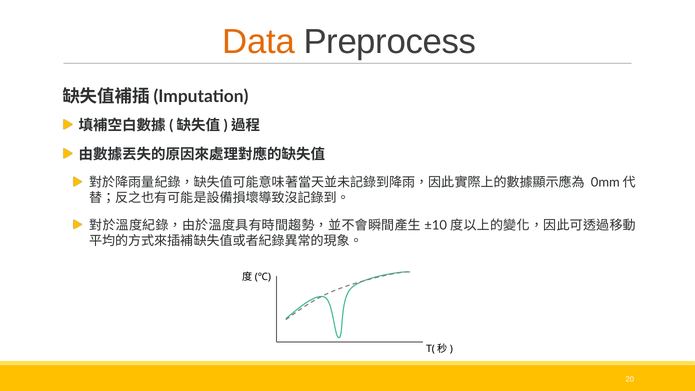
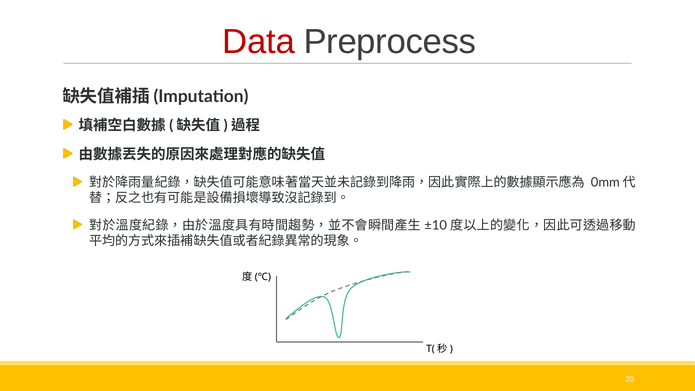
Data colour: orange -> red
